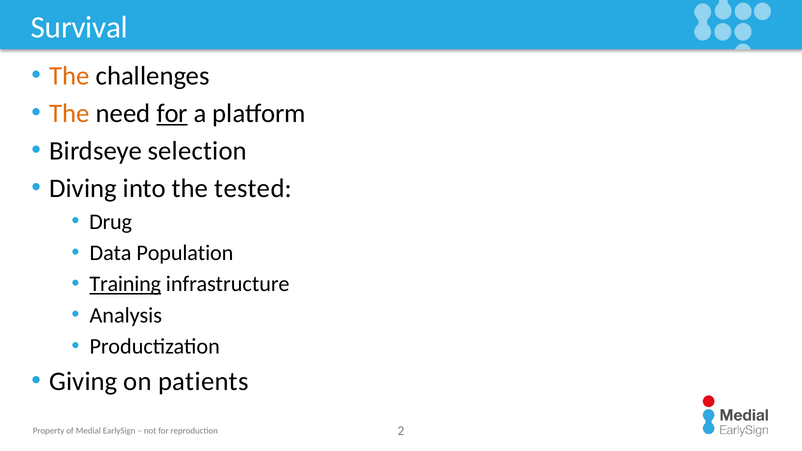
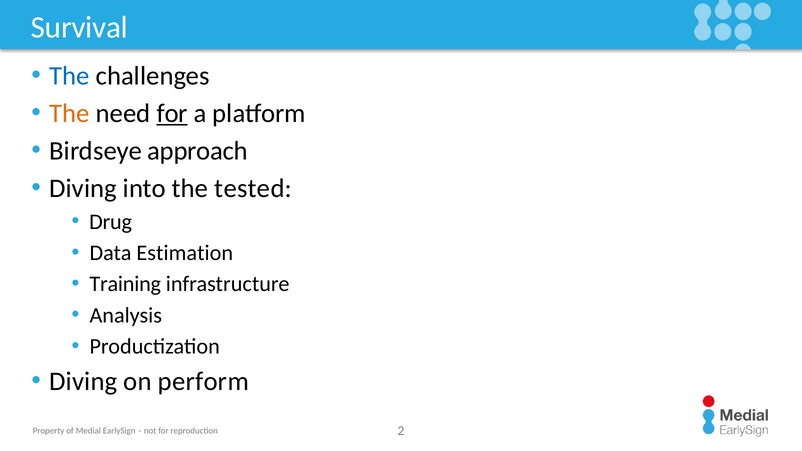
The at (70, 76) colour: orange -> blue
selection: selection -> approach
Population: Population -> Estimation
Training underline: present -> none
Giving at (83, 382): Giving -> Diving
patients: patients -> perform
